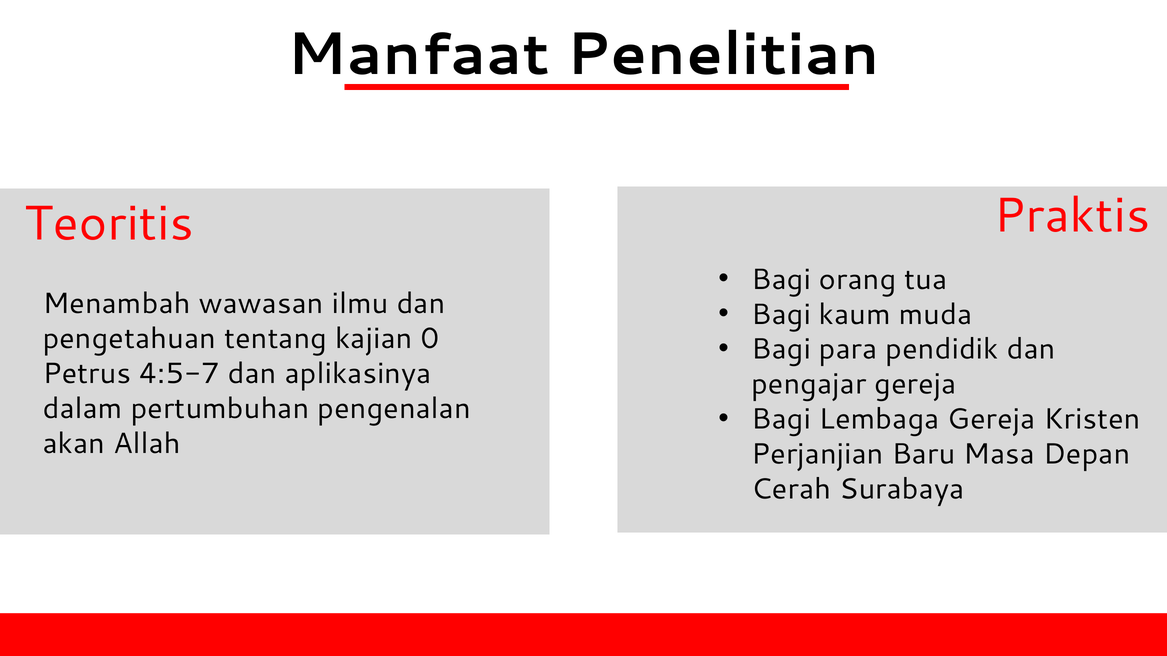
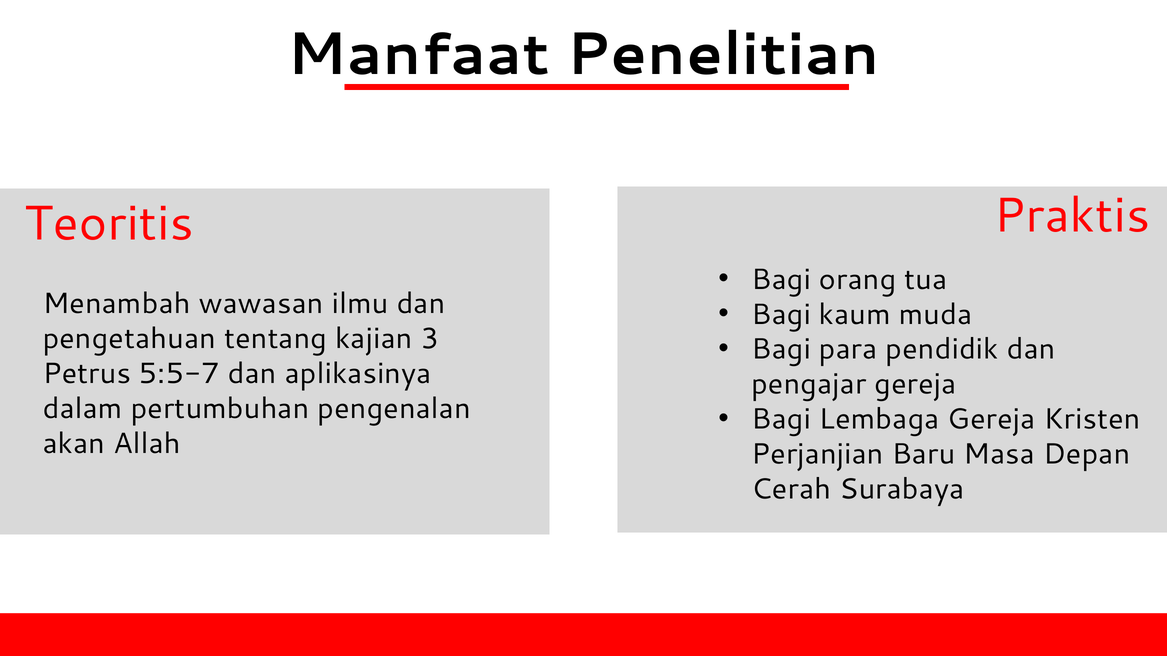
0: 0 -> 3
4:5-7: 4:5-7 -> 5:5-7
